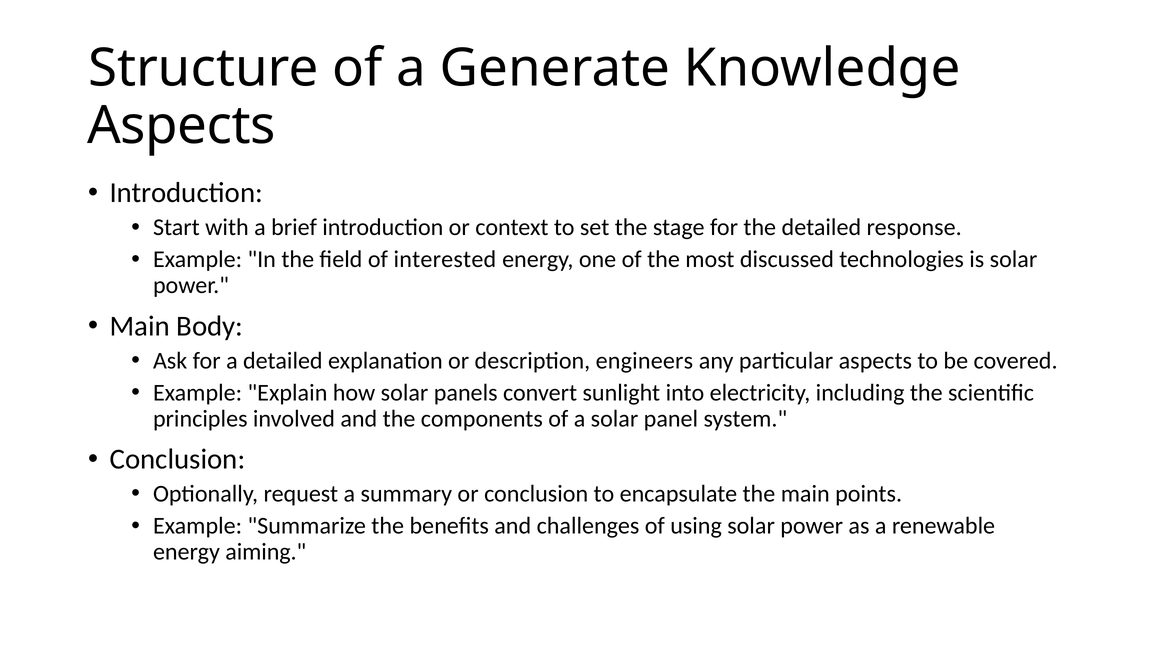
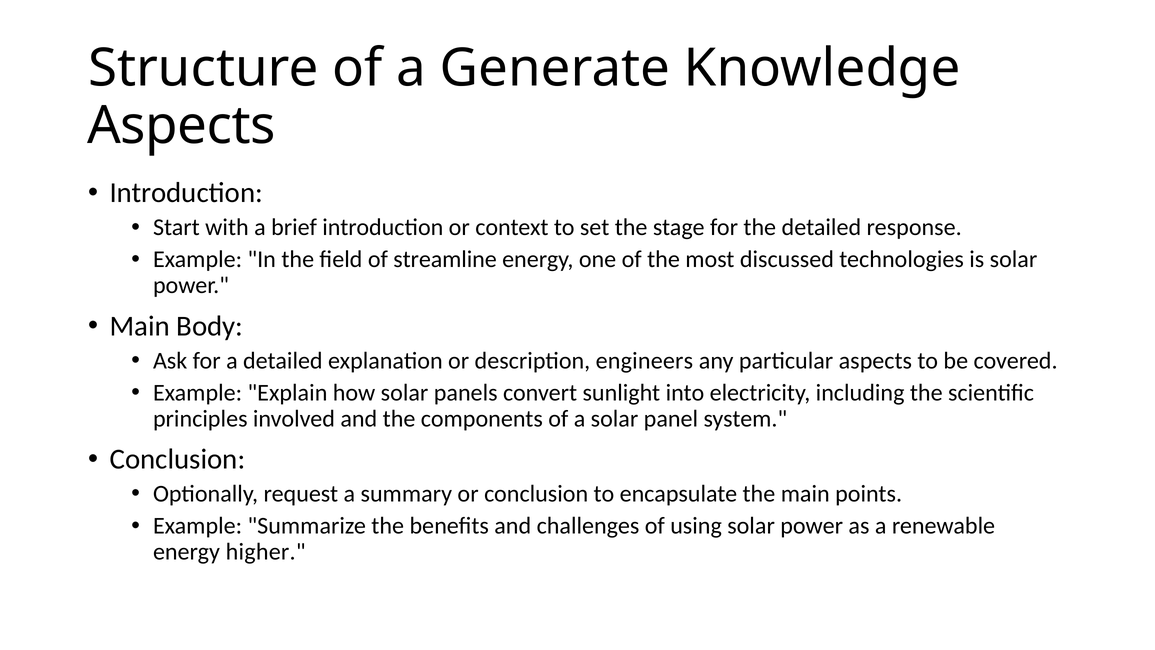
interested: interested -> streamline
aiming: aiming -> higher
